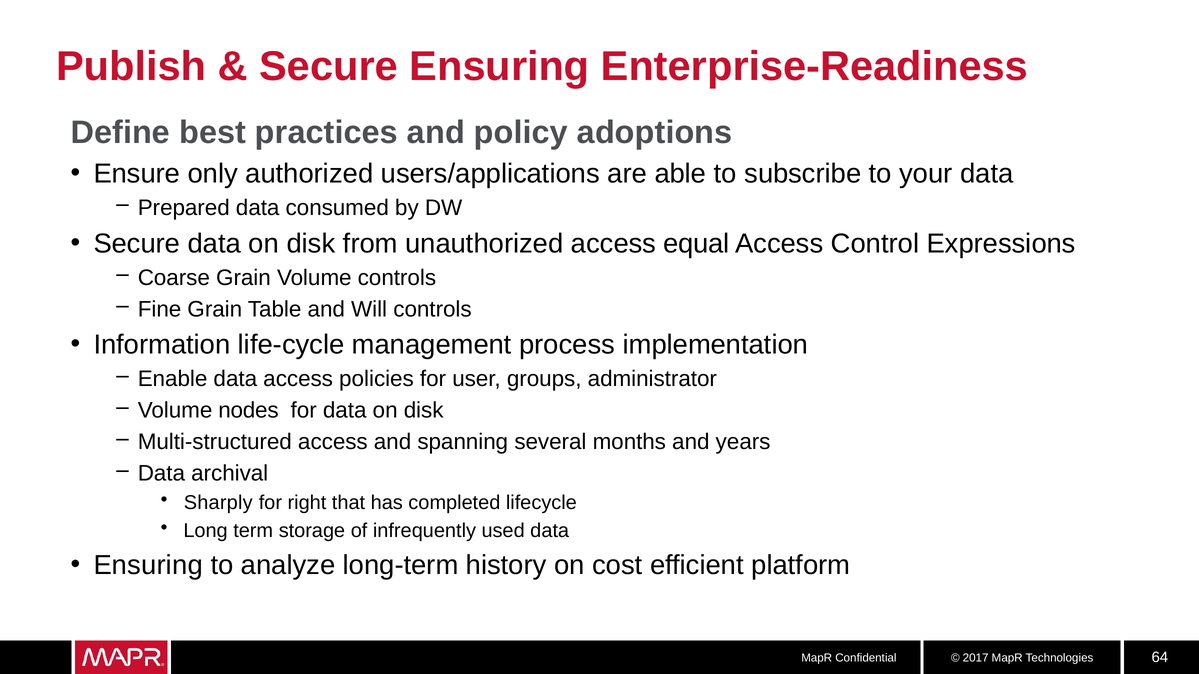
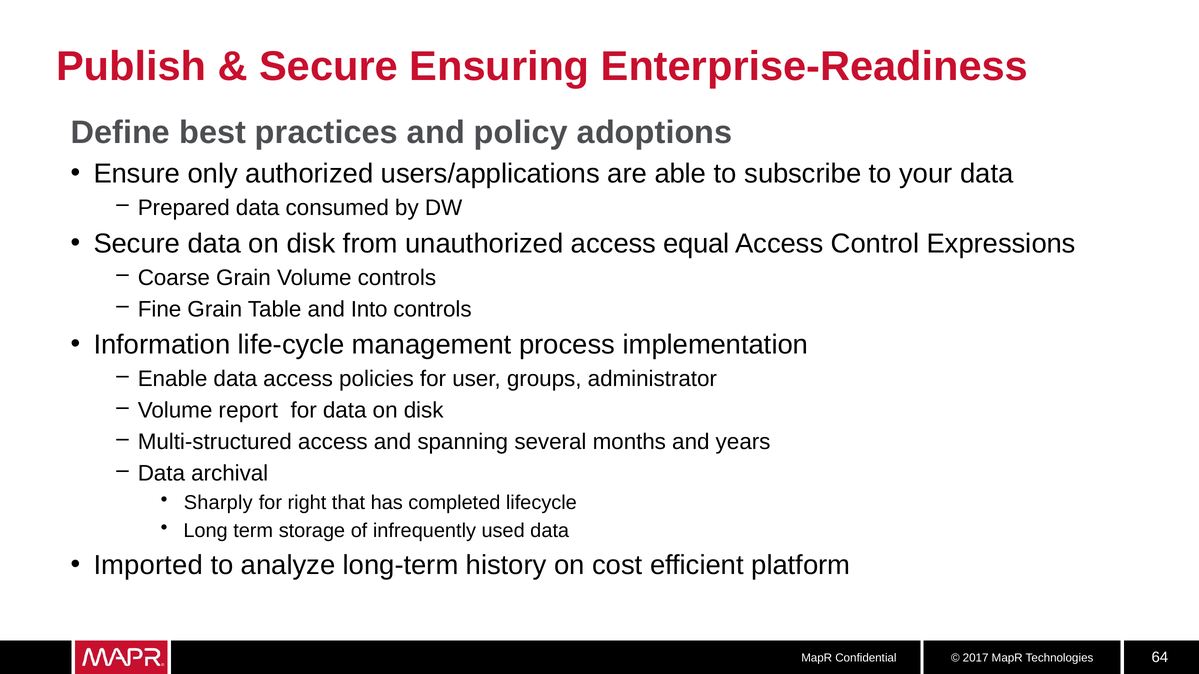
Will: Will -> Into
nodes: nodes -> report
Ensuring at (148, 566): Ensuring -> Imported
